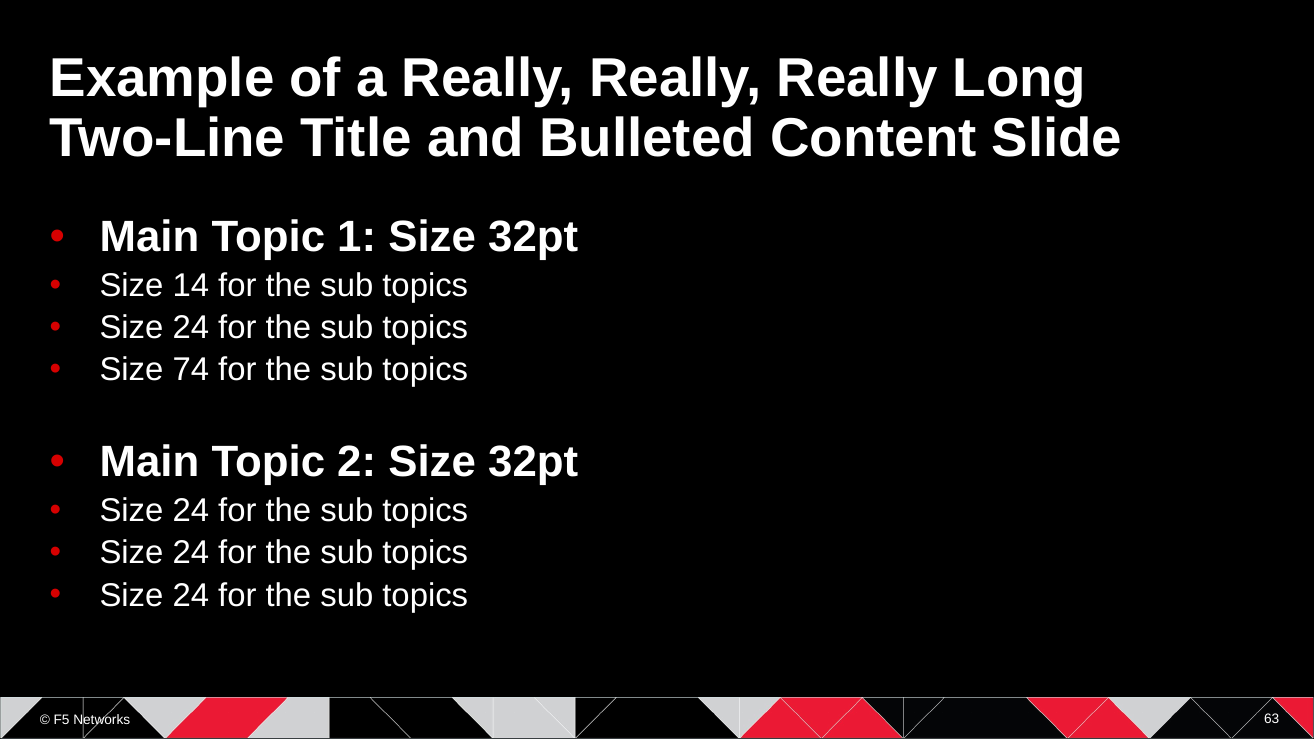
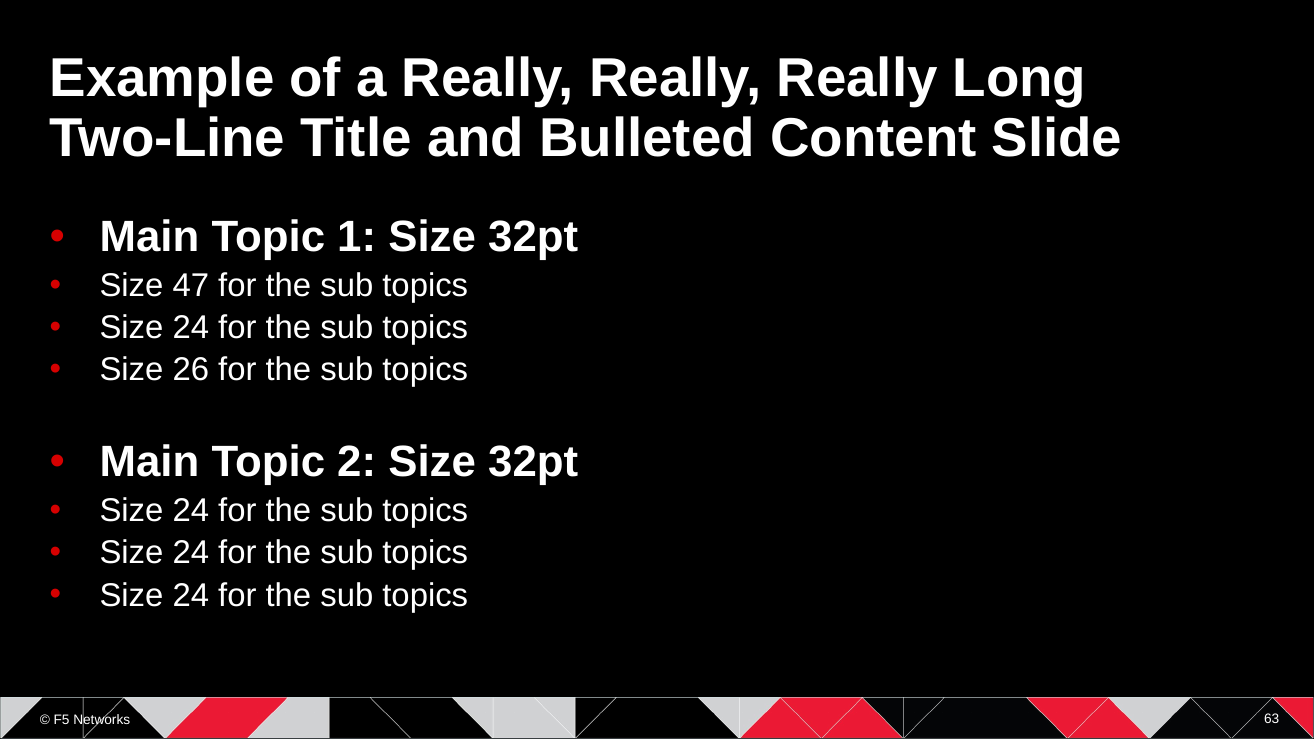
14: 14 -> 47
74: 74 -> 26
